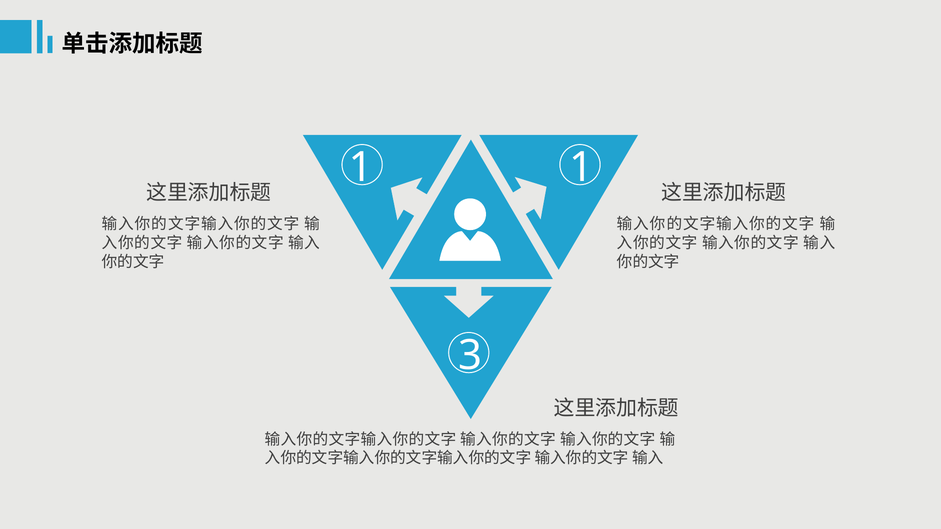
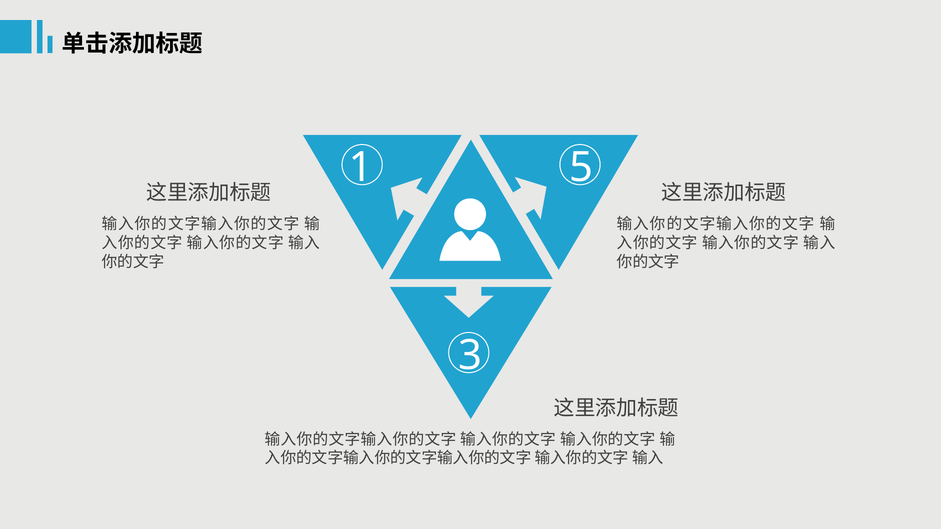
1 at (581, 168): 1 -> 5
